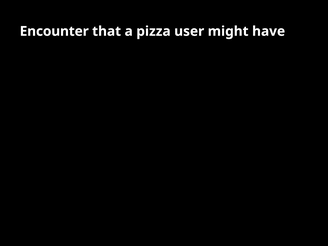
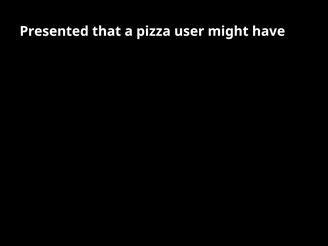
Encounter: Encounter -> Presented
